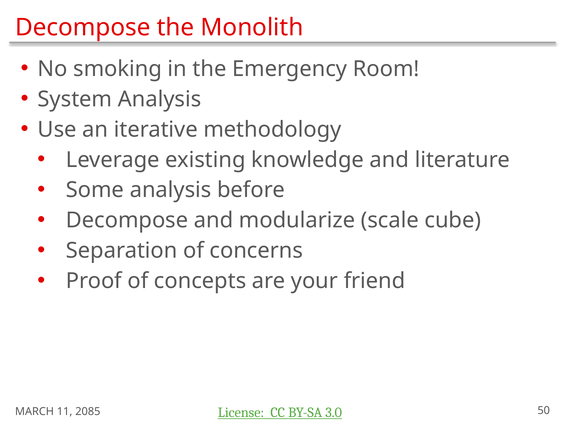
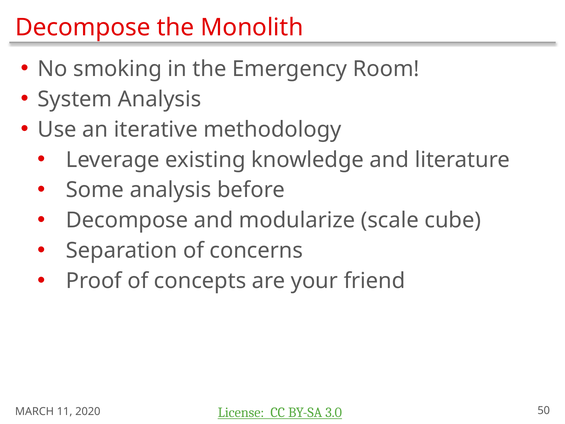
2085: 2085 -> 2020
